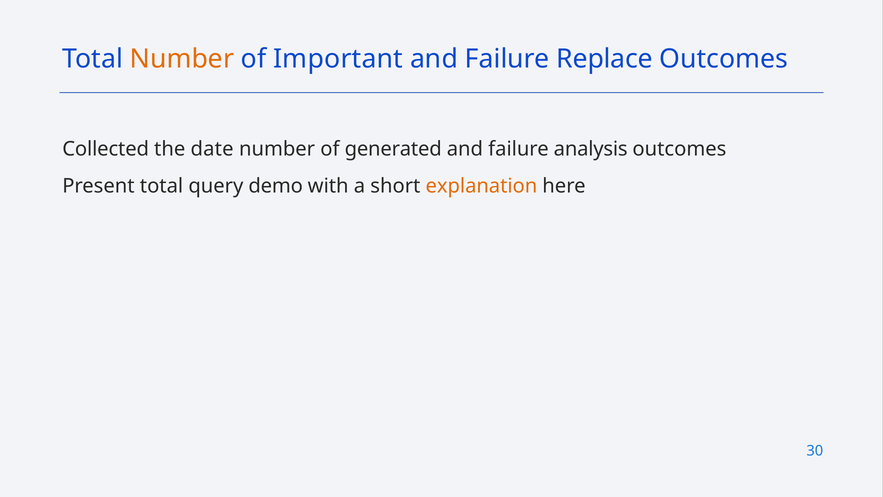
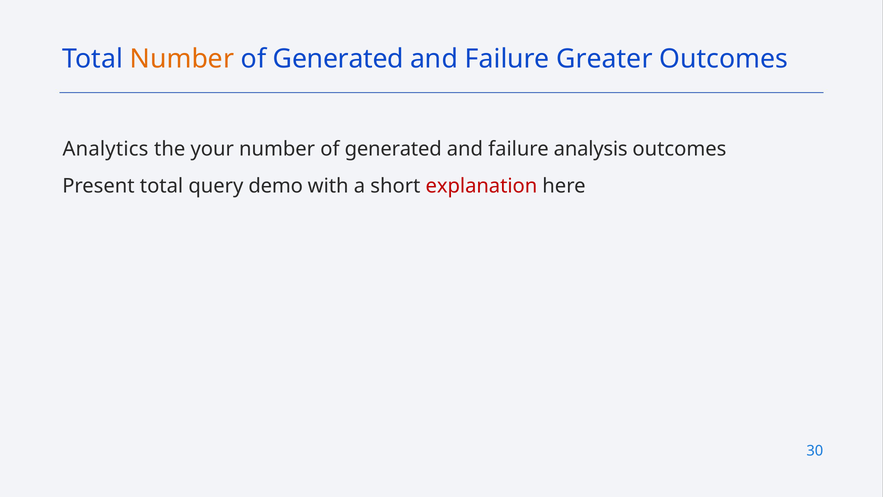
Important at (338, 59): Important -> Generated
Replace: Replace -> Greater
Collected: Collected -> Analytics
date: date -> your
explanation colour: orange -> red
